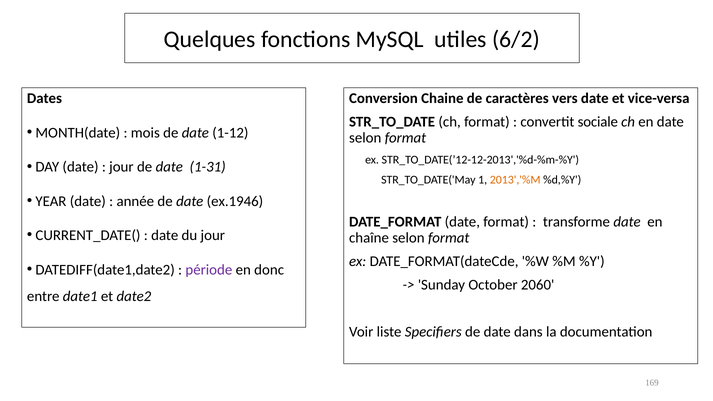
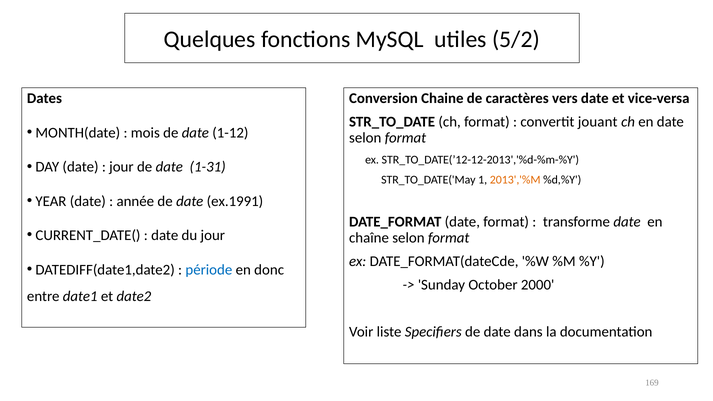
6/2: 6/2 -> 5/2
sociale: sociale -> jouant
ex.1946: ex.1946 -> ex.1991
période colour: purple -> blue
2060: 2060 -> 2000
